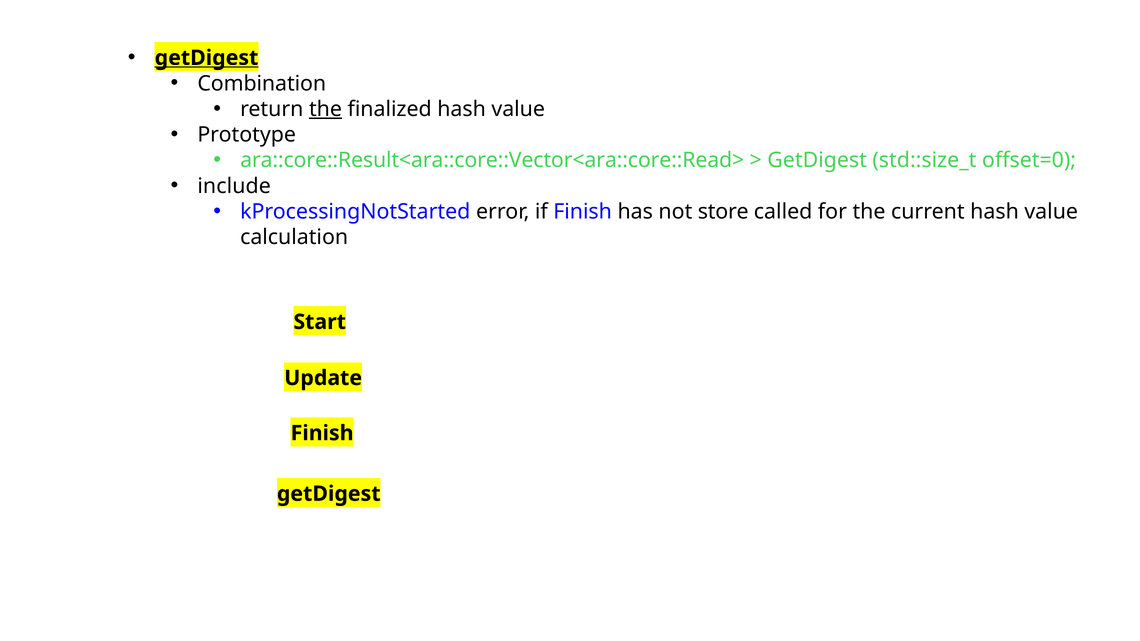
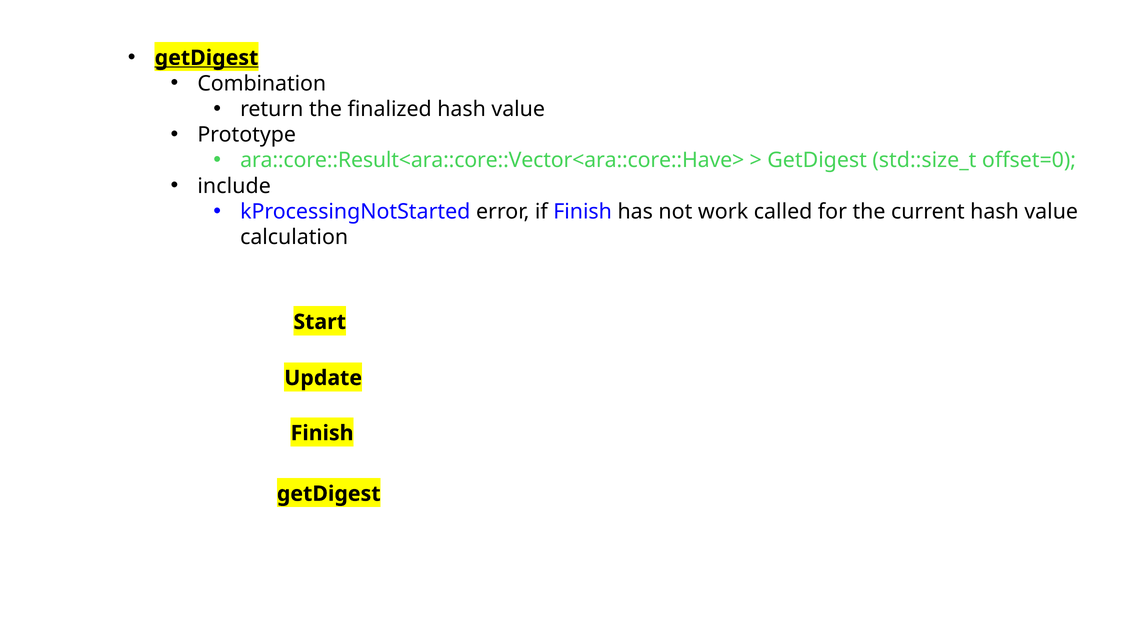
the at (325, 109) underline: present -> none
ara::core::Result<ara::core::Vector<ara::core::Read>: ara::core::Result<ara::core::Vector<ara::core::Read> -> ara::core::Result<ara::core::Vector<ara::core::Have>
store: store -> work
